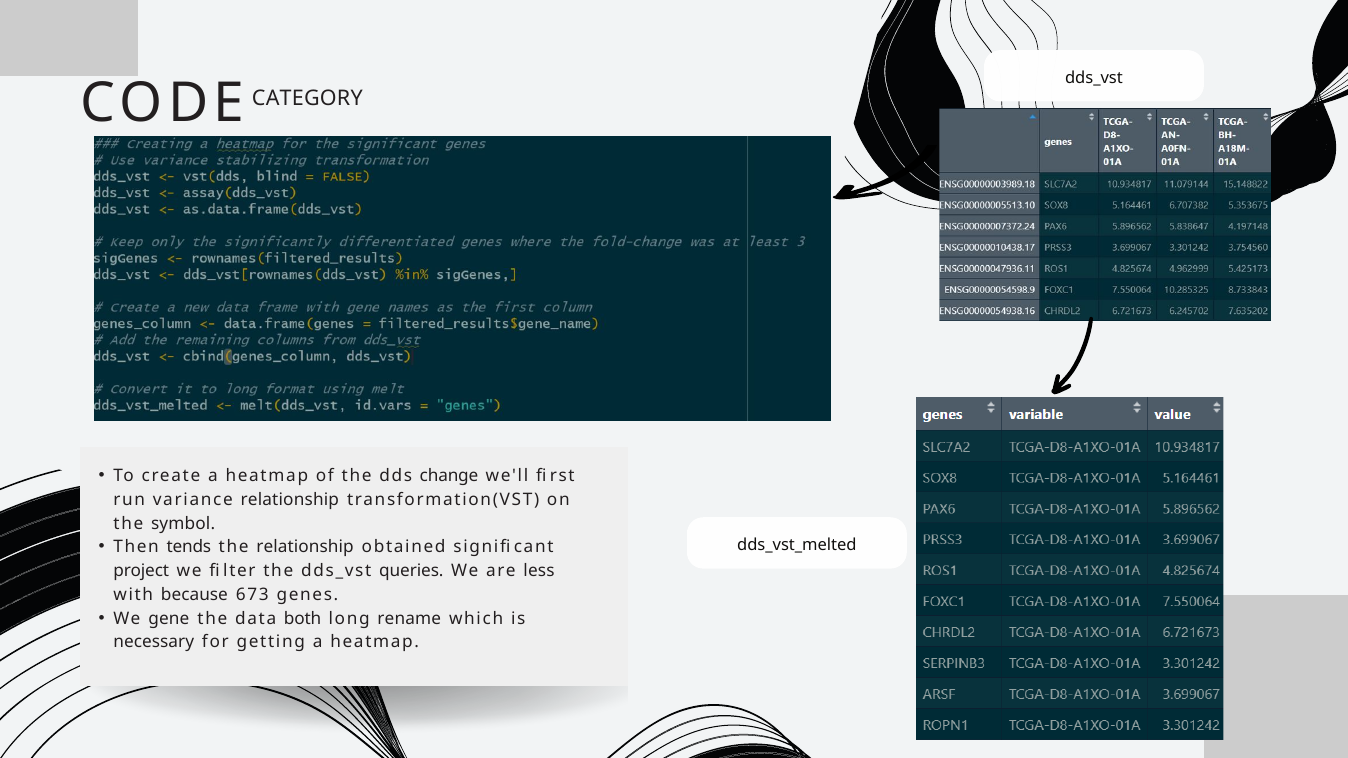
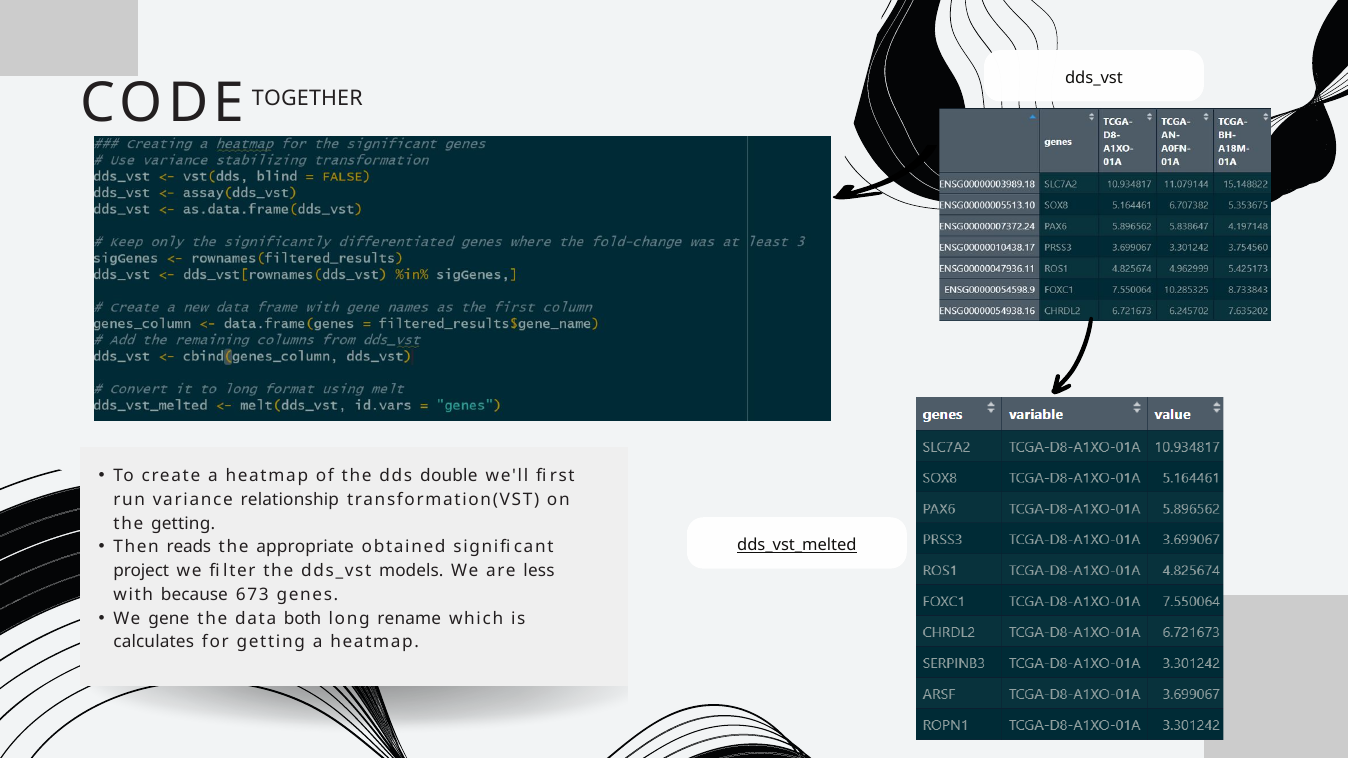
CATEGORY: CATEGORY -> TOGETHER
change: change -> double
the symbol: symbol -> getting
tends: tends -> reads
the relationship: relationship -> appropriate
dds_vst_melted underline: none -> present
queries: queries -> models
necessary: necessary -> calculates
